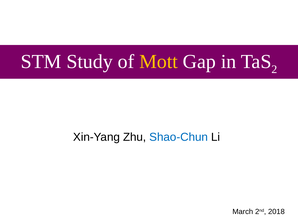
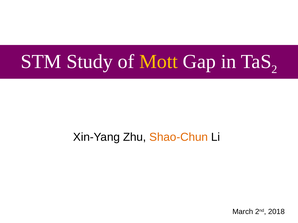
Shao-Chun colour: blue -> orange
